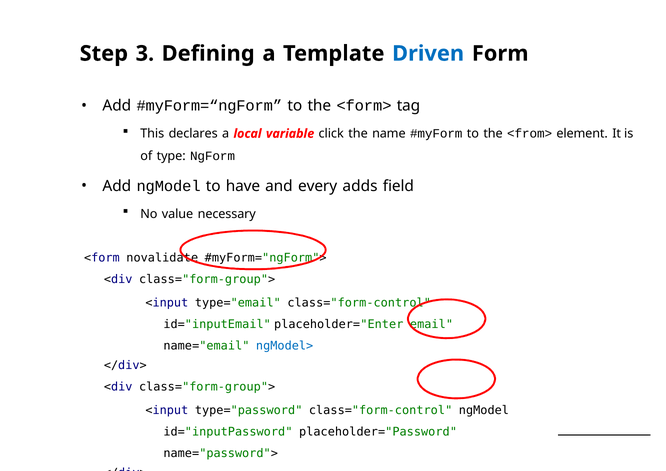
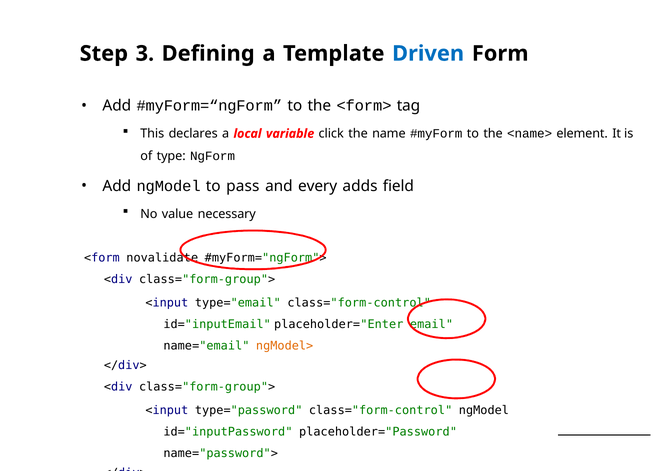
<from>: <from> -> <name>
have: have -> pass
ngModel> colour: blue -> orange
